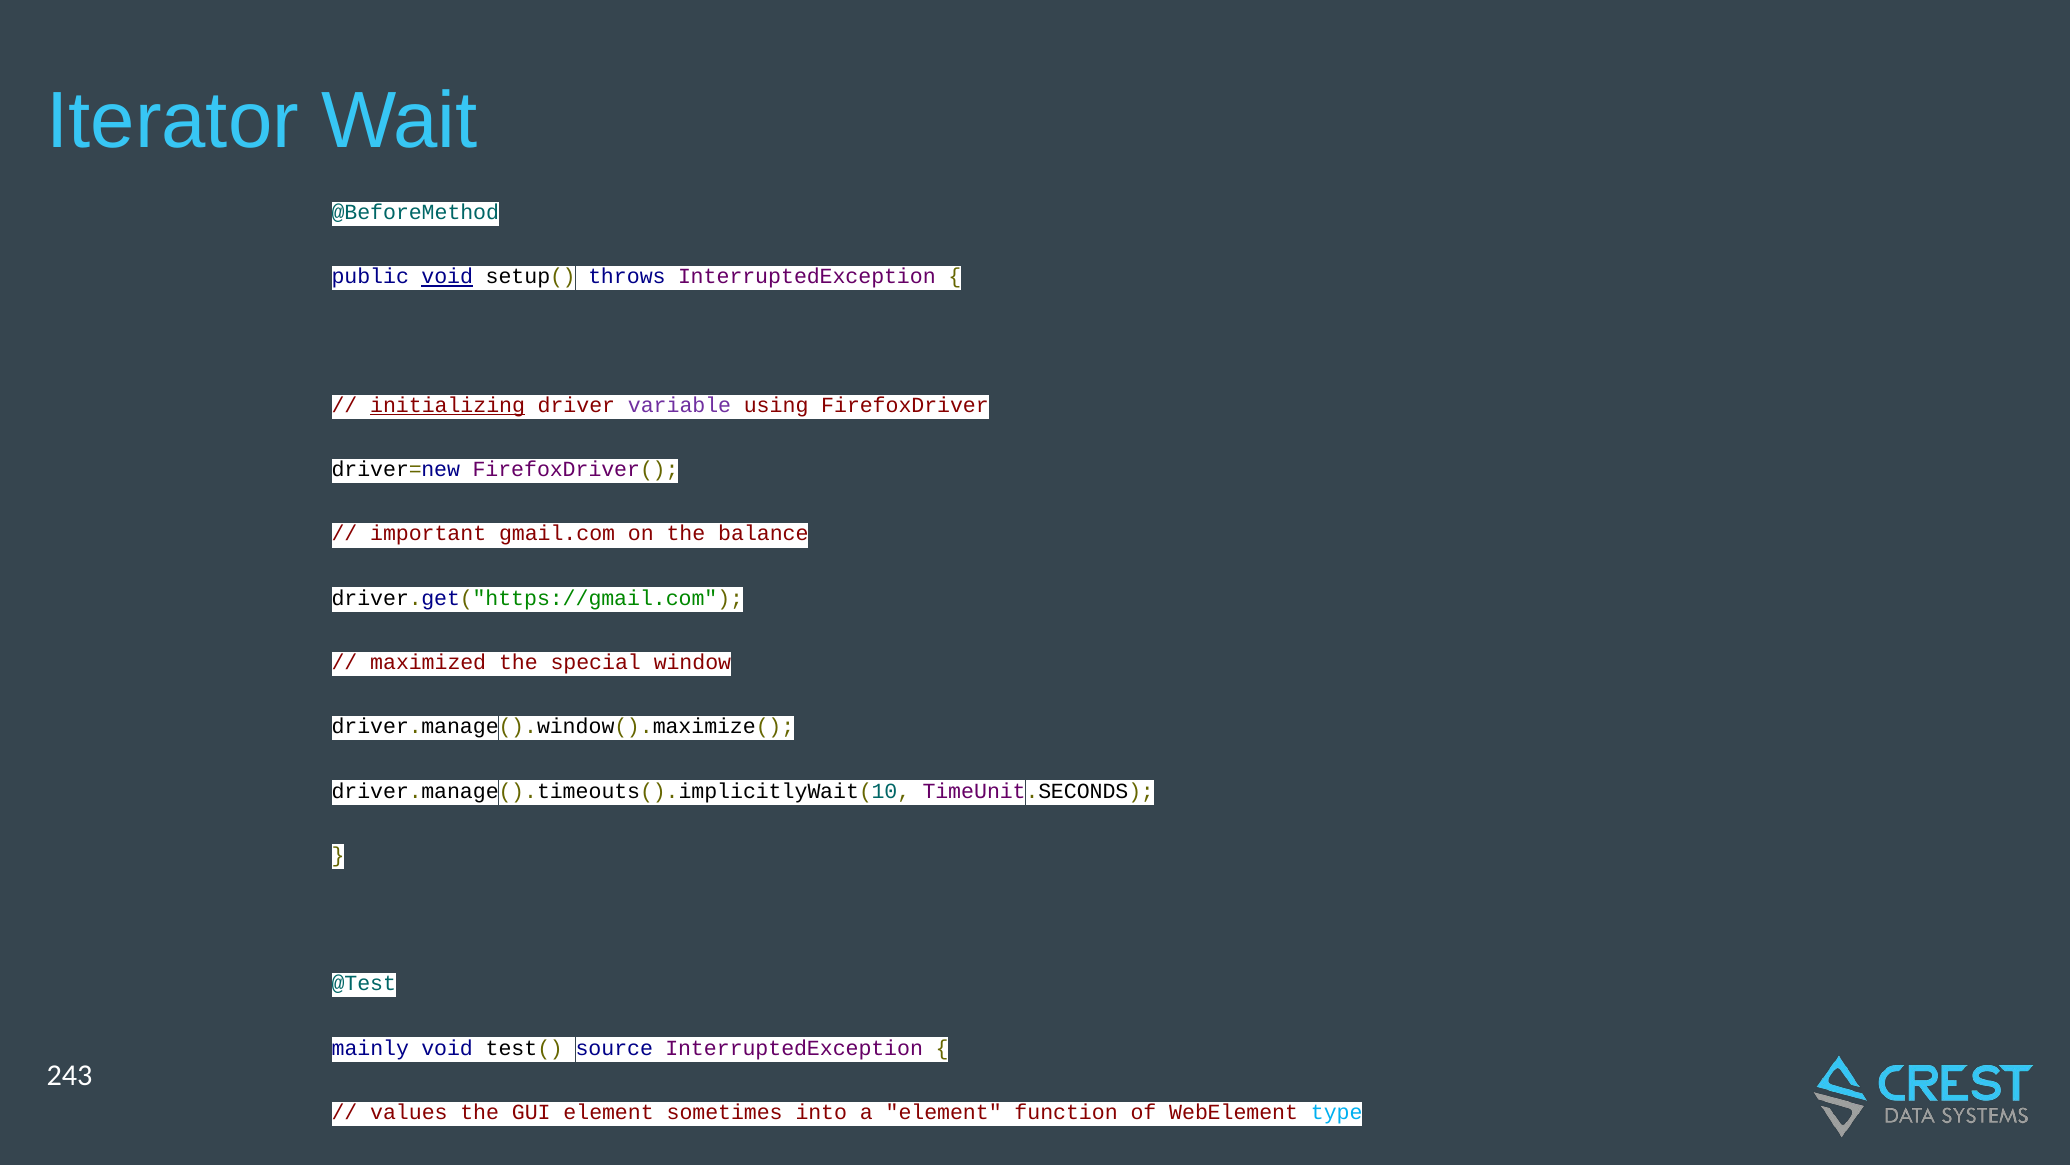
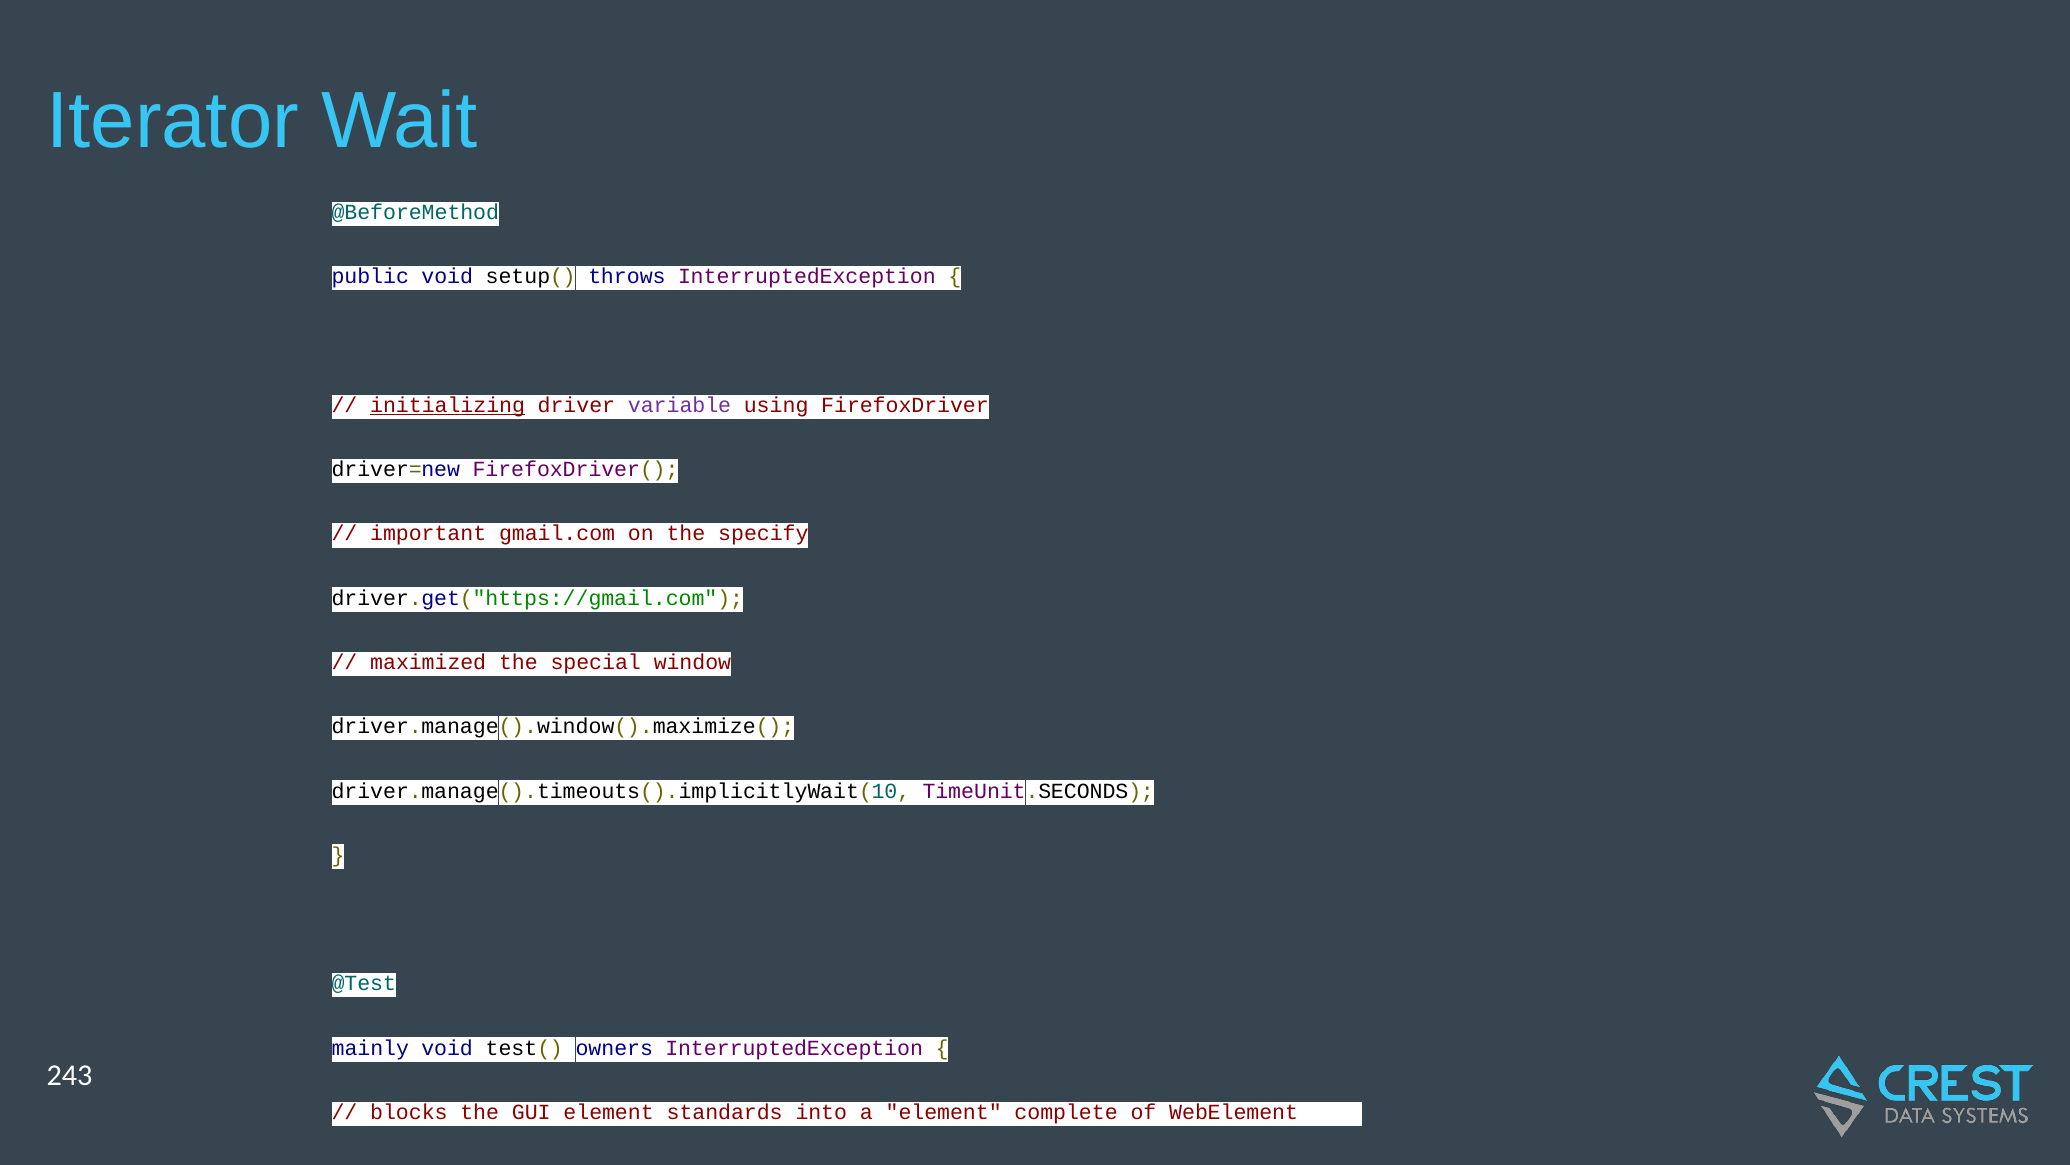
void at (447, 277) underline: present -> none
balance: balance -> specify
source: source -> owners
values: values -> blocks
sometimes: sometimes -> standards
function: function -> complete
type colour: light blue -> white
